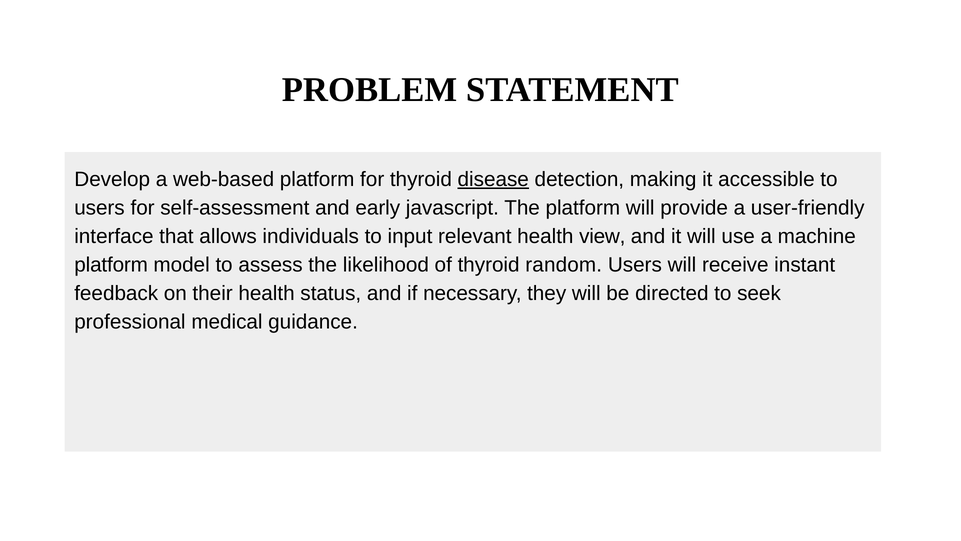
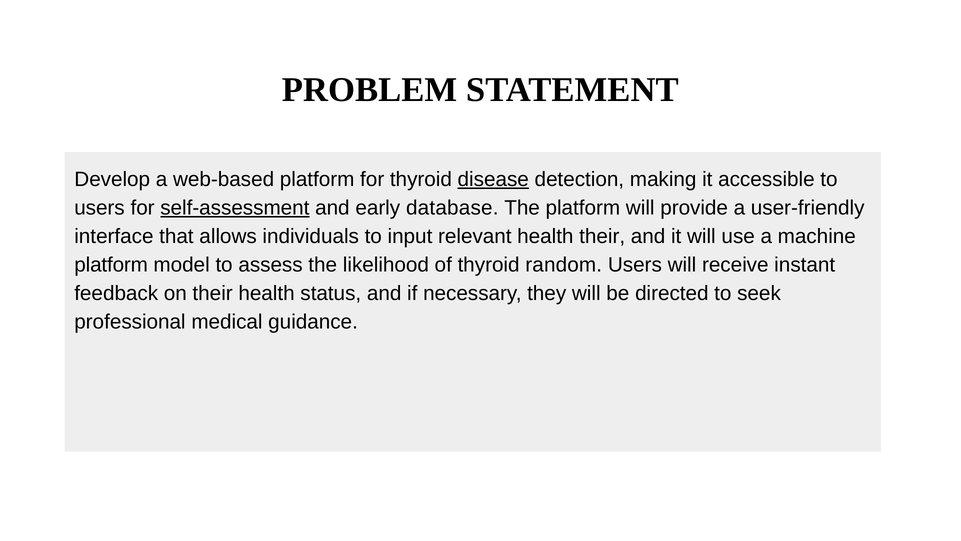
self-assessment underline: none -> present
javascript: javascript -> database
health view: view -> their
